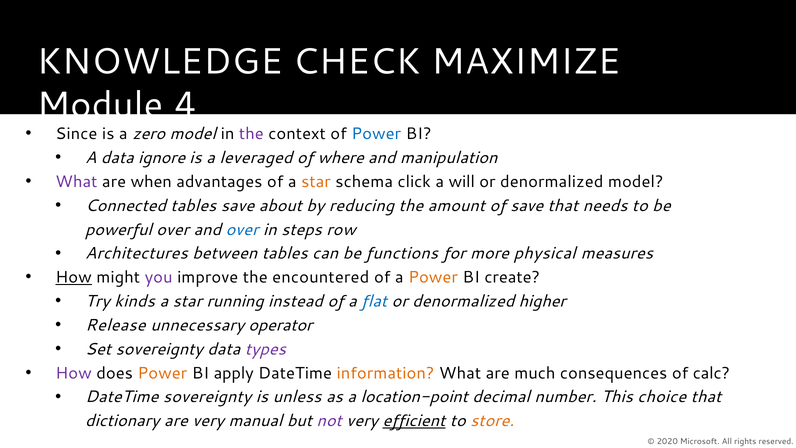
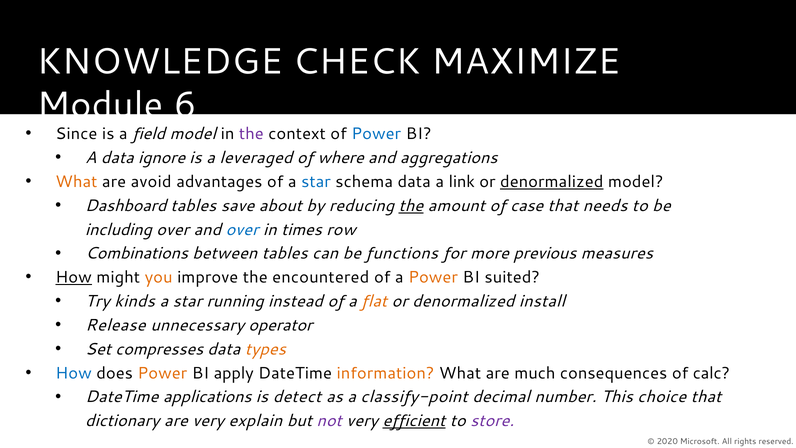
4: 4 -> 6
zero: zero -> field
manipulation: manipulation -> aggregations
What at (76, 182) colour: purple -> orange
when: when -> avoid
star at (316, 182) colour: orange -> blue
schema click: click -> data
will: will -> link
denormalized at (552, 182) underline: none -> present
Connected: Connected -> Dashboard
the at (411, 206) underline: none -> present
of save: save -> case
powerful: powerful -> including
steps: steps -> times
Architectures: Architectures -> Combinations
physical: physical -> previous
you colour: purple -> orange
create: create -> suited
flat colour: blue -> orange
higher: higher -> install
Set sovereignty: sovereignty -> compresses
types colour: purple -> orange
How at (74, 373) colour: purple -> blue
DateTime sovereignty: sovereignty -> applications
unless: unless -> detect
location-point: location-point -> classify-point
manual: manual -> explain
store colour: orange -> purple
